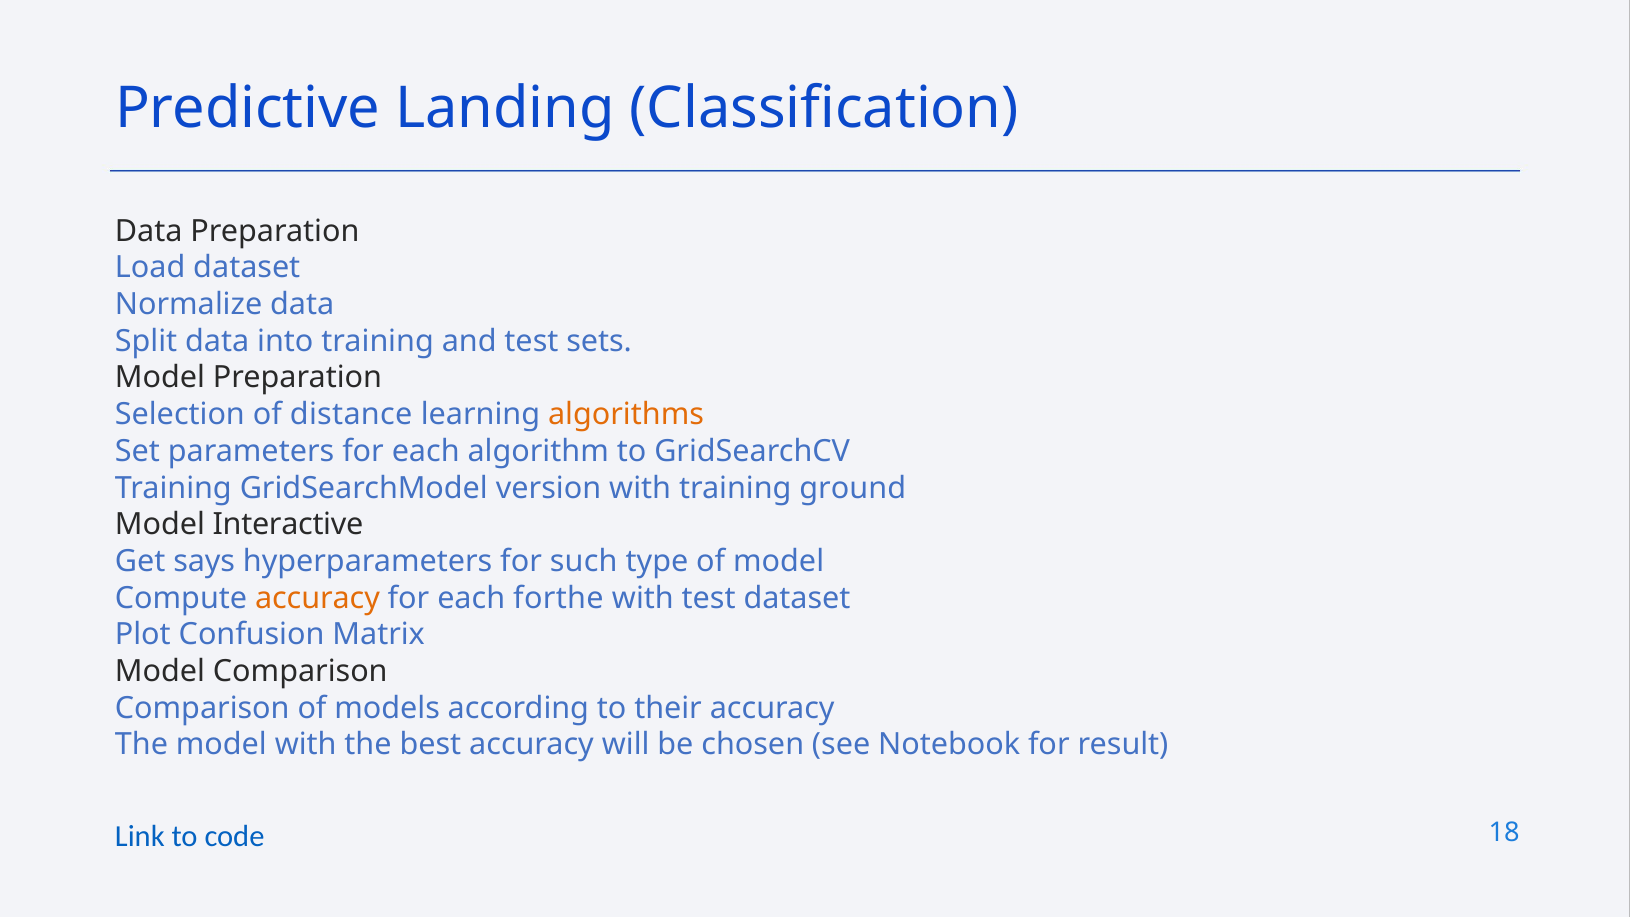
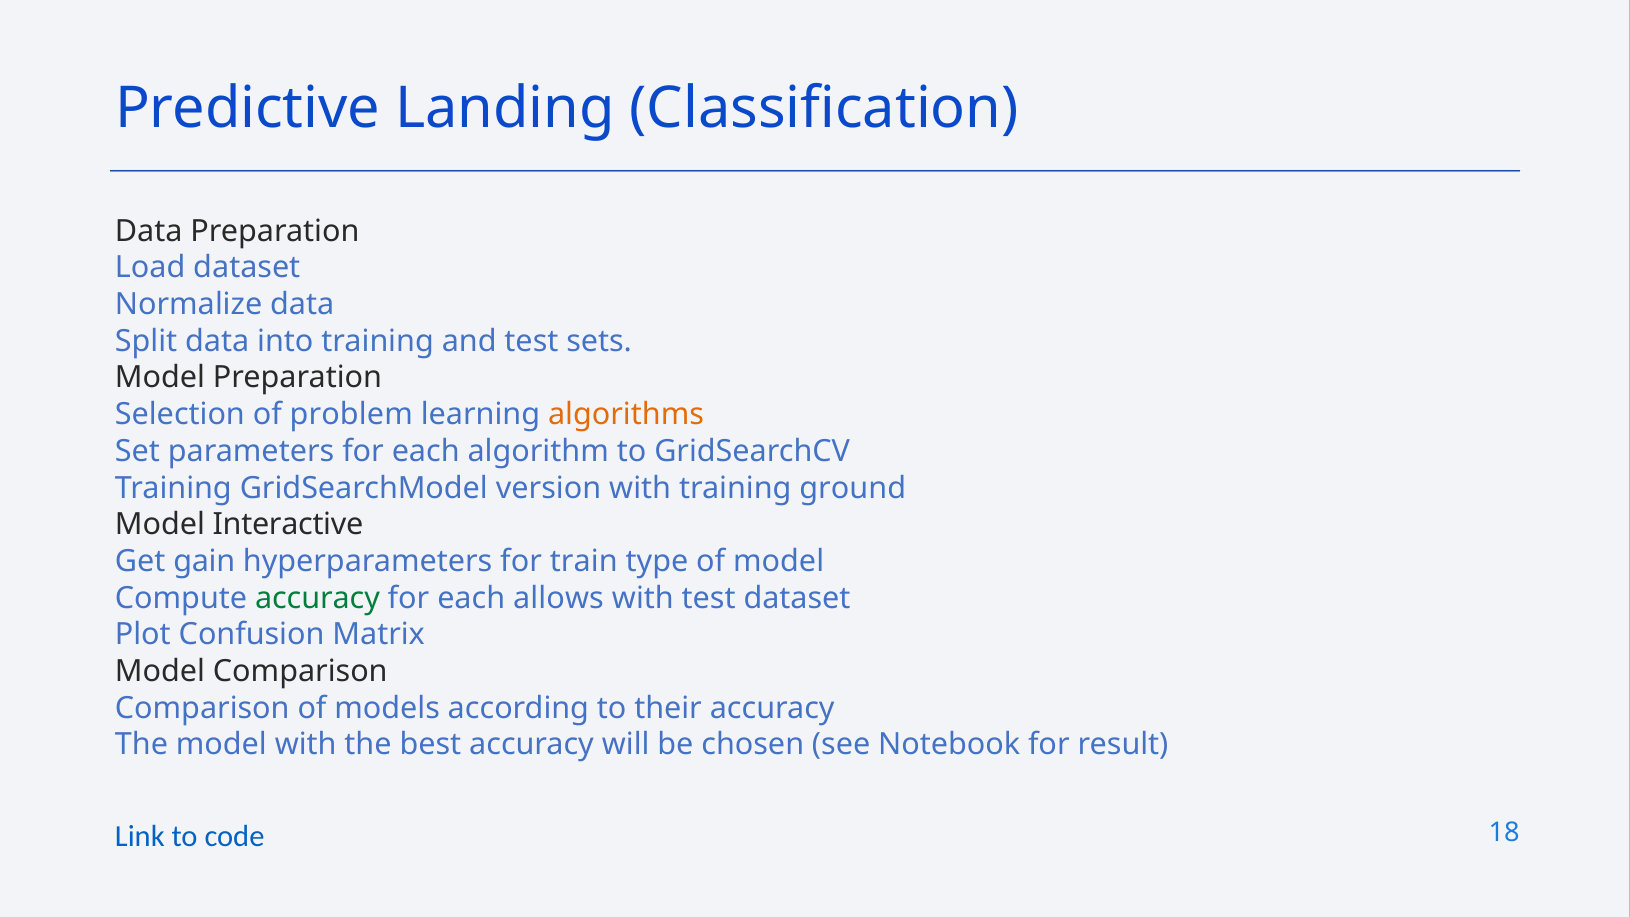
distance: distance -> problem
says: says -> gain
such: such -> train
accuracy at (317, 598) colour: orange -> green
forthe: forthe -> allows
